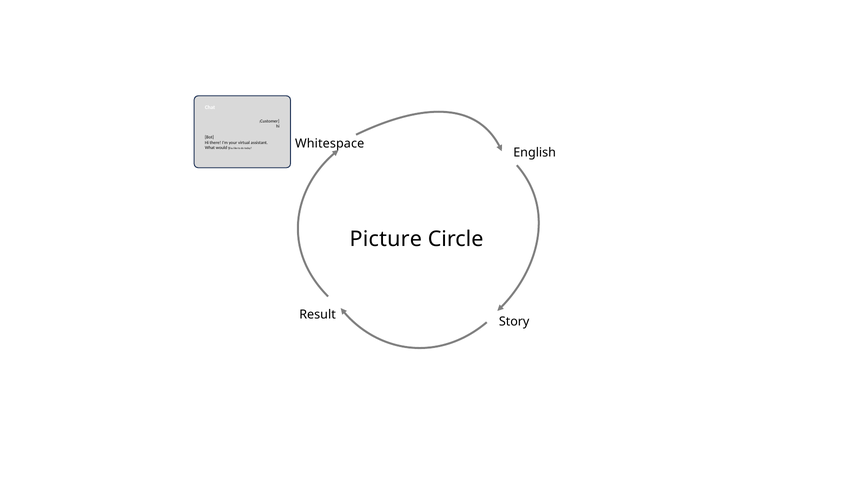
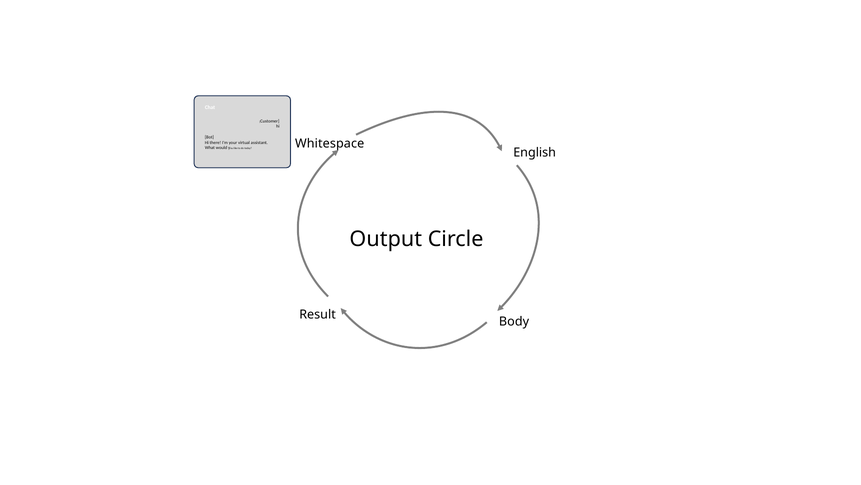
Picture: Picture -> Output
Story: Story -> Body
